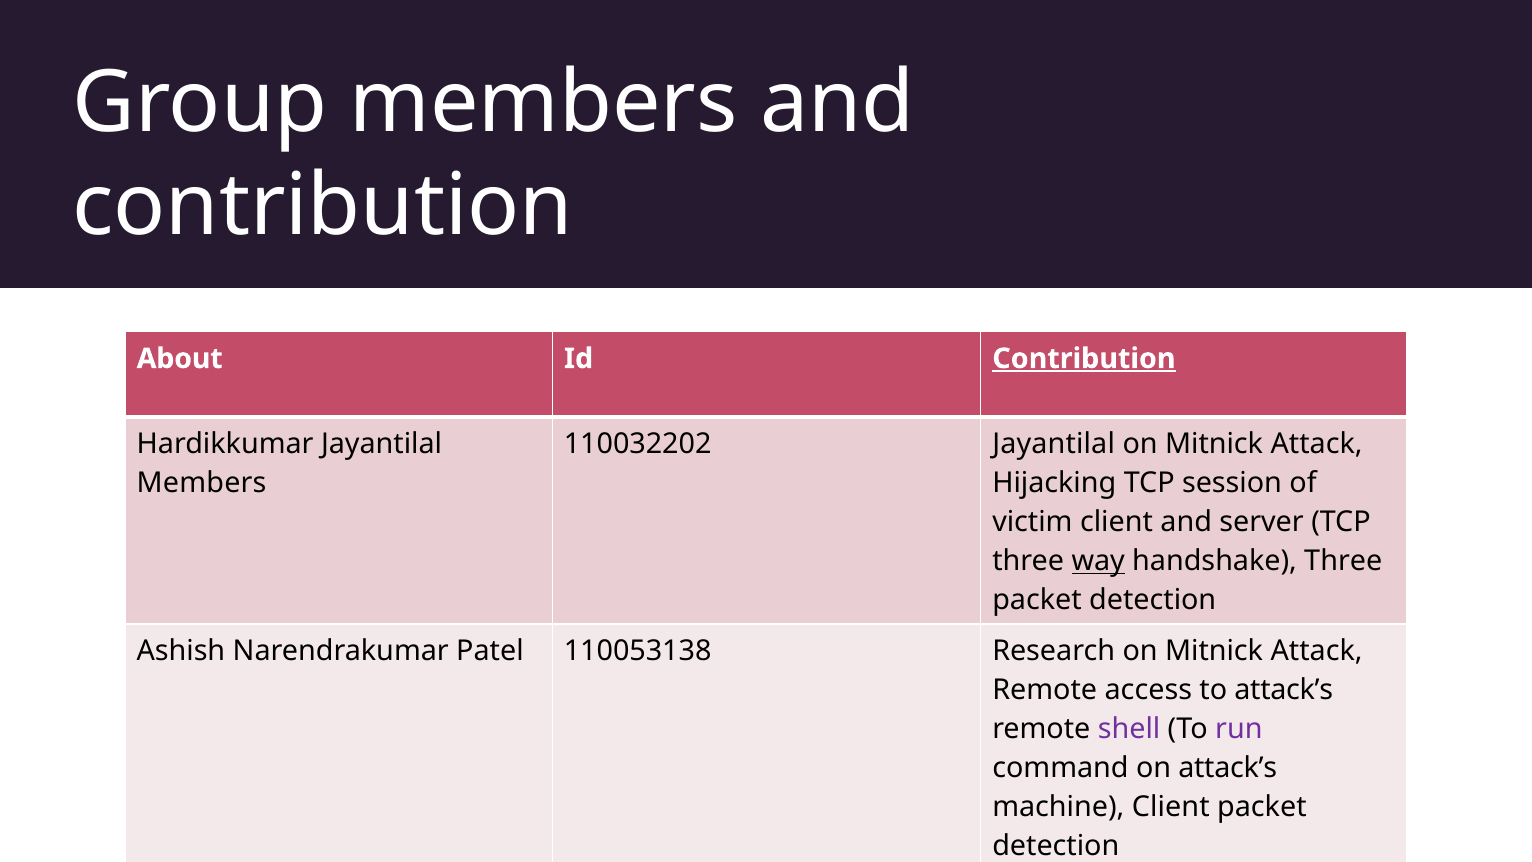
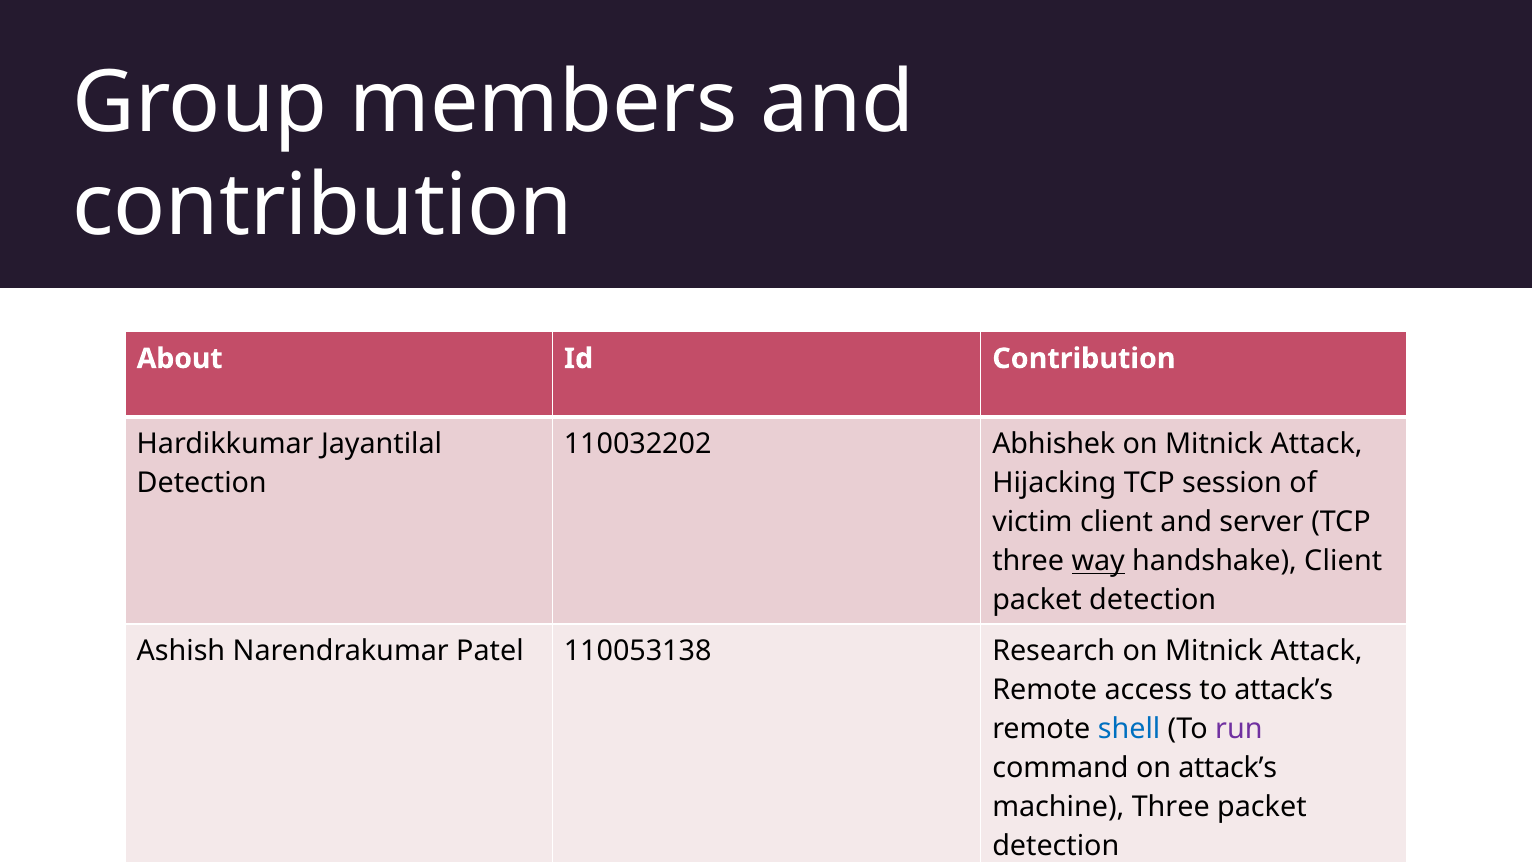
Contribution at (1084, 359) underline: present -> none
110032202 Jayantilal: Jayantilal -> Abhishek
Members at (202, 483): Members -> Detection
handshake Three: Three -> Client
shell colour: purple -> blue
machine Client: Client -> Three
